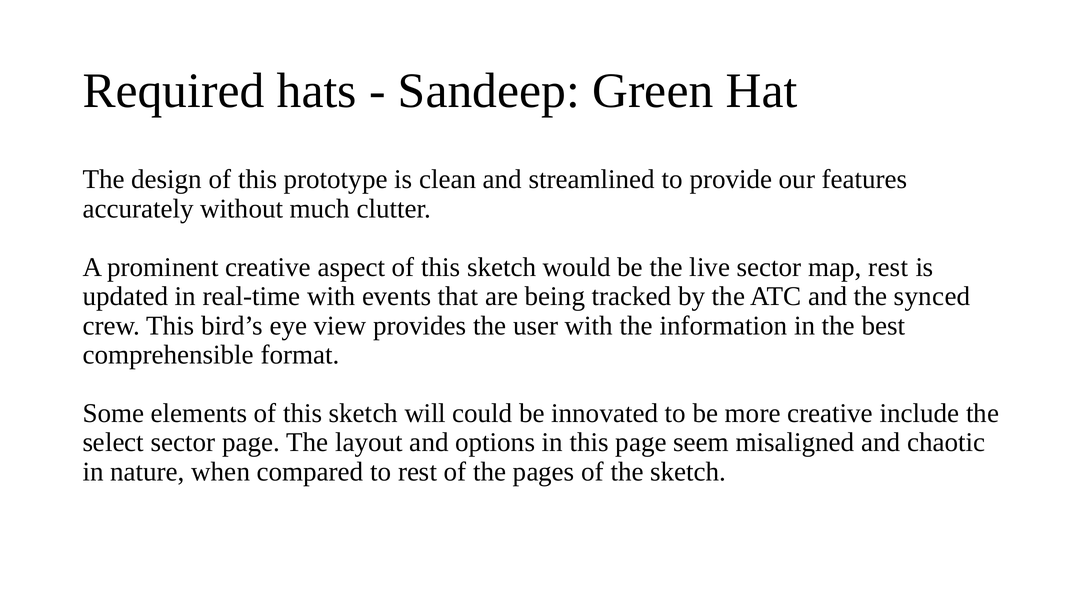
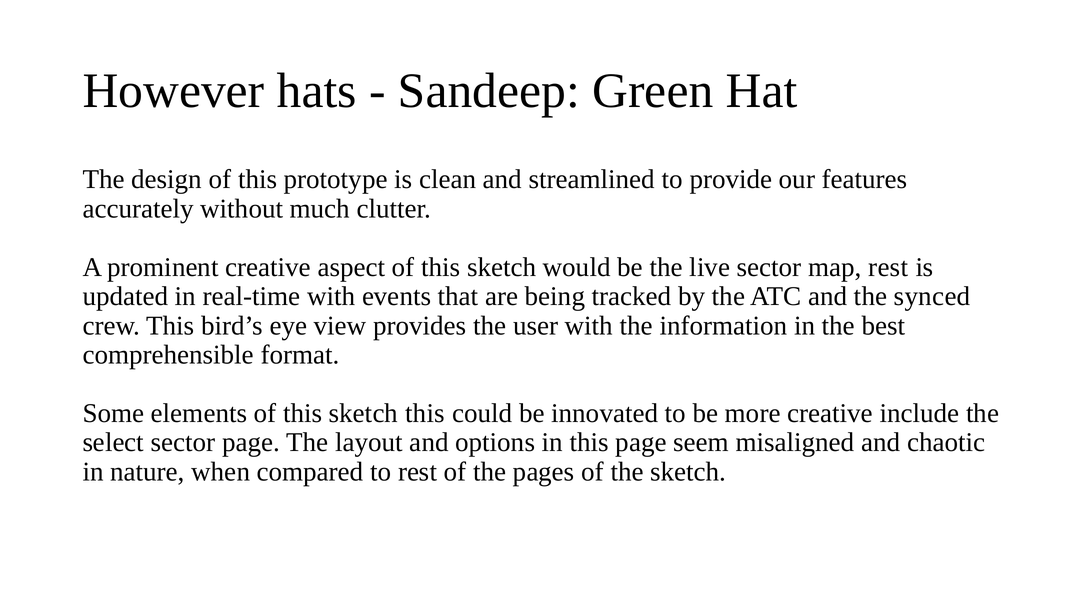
Required: Required -> However
sketch will: will -> this
